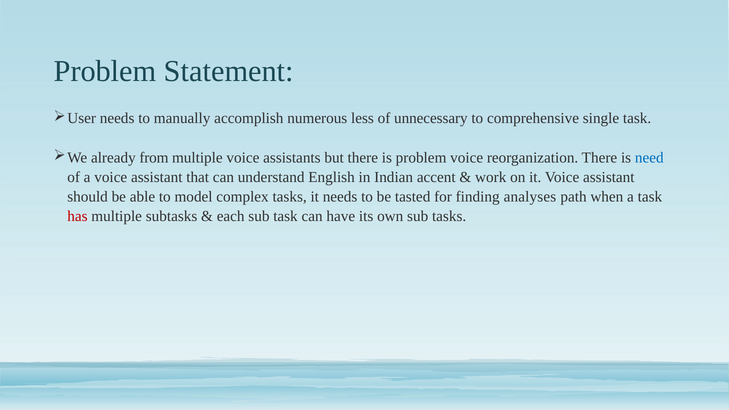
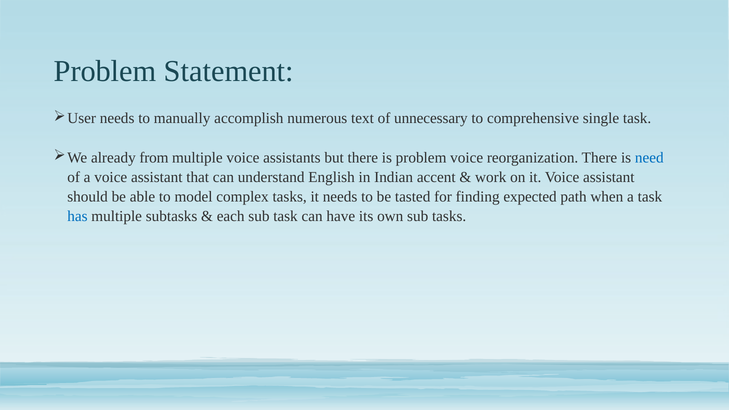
less: less -> text
analyses: analyses -> expected
has colour: red -> blue
